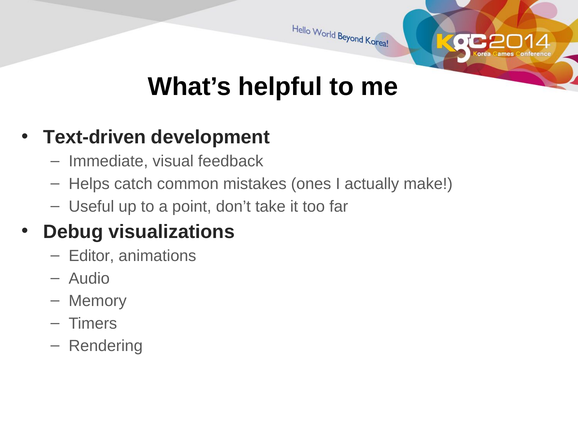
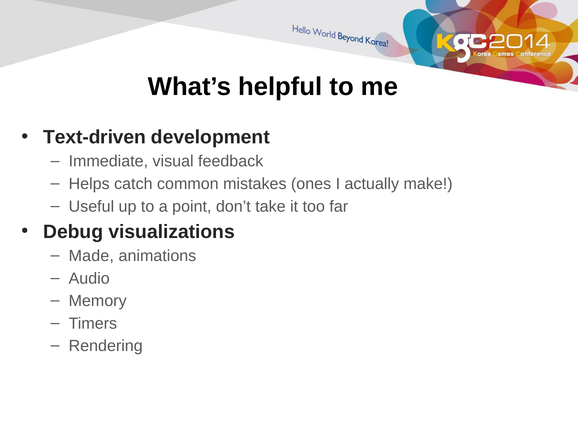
Editor: Editor -> Made
